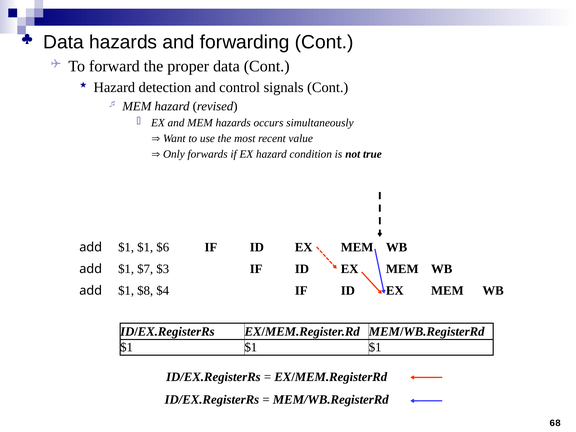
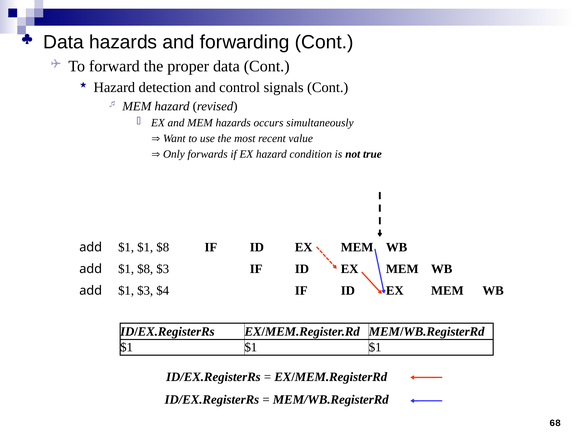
$1 $1 $6: $6 -> $8
add $1 $7: $7 -> $8
$1 $8: $8 -> $3
